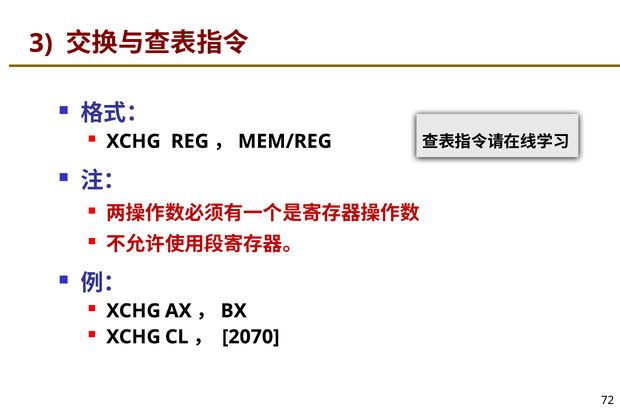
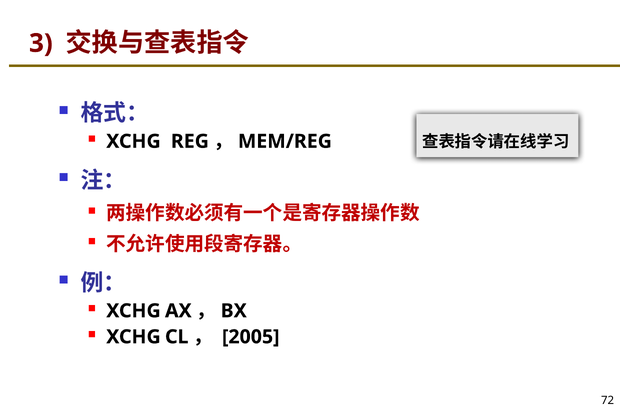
2070: 2070 -> 2005
